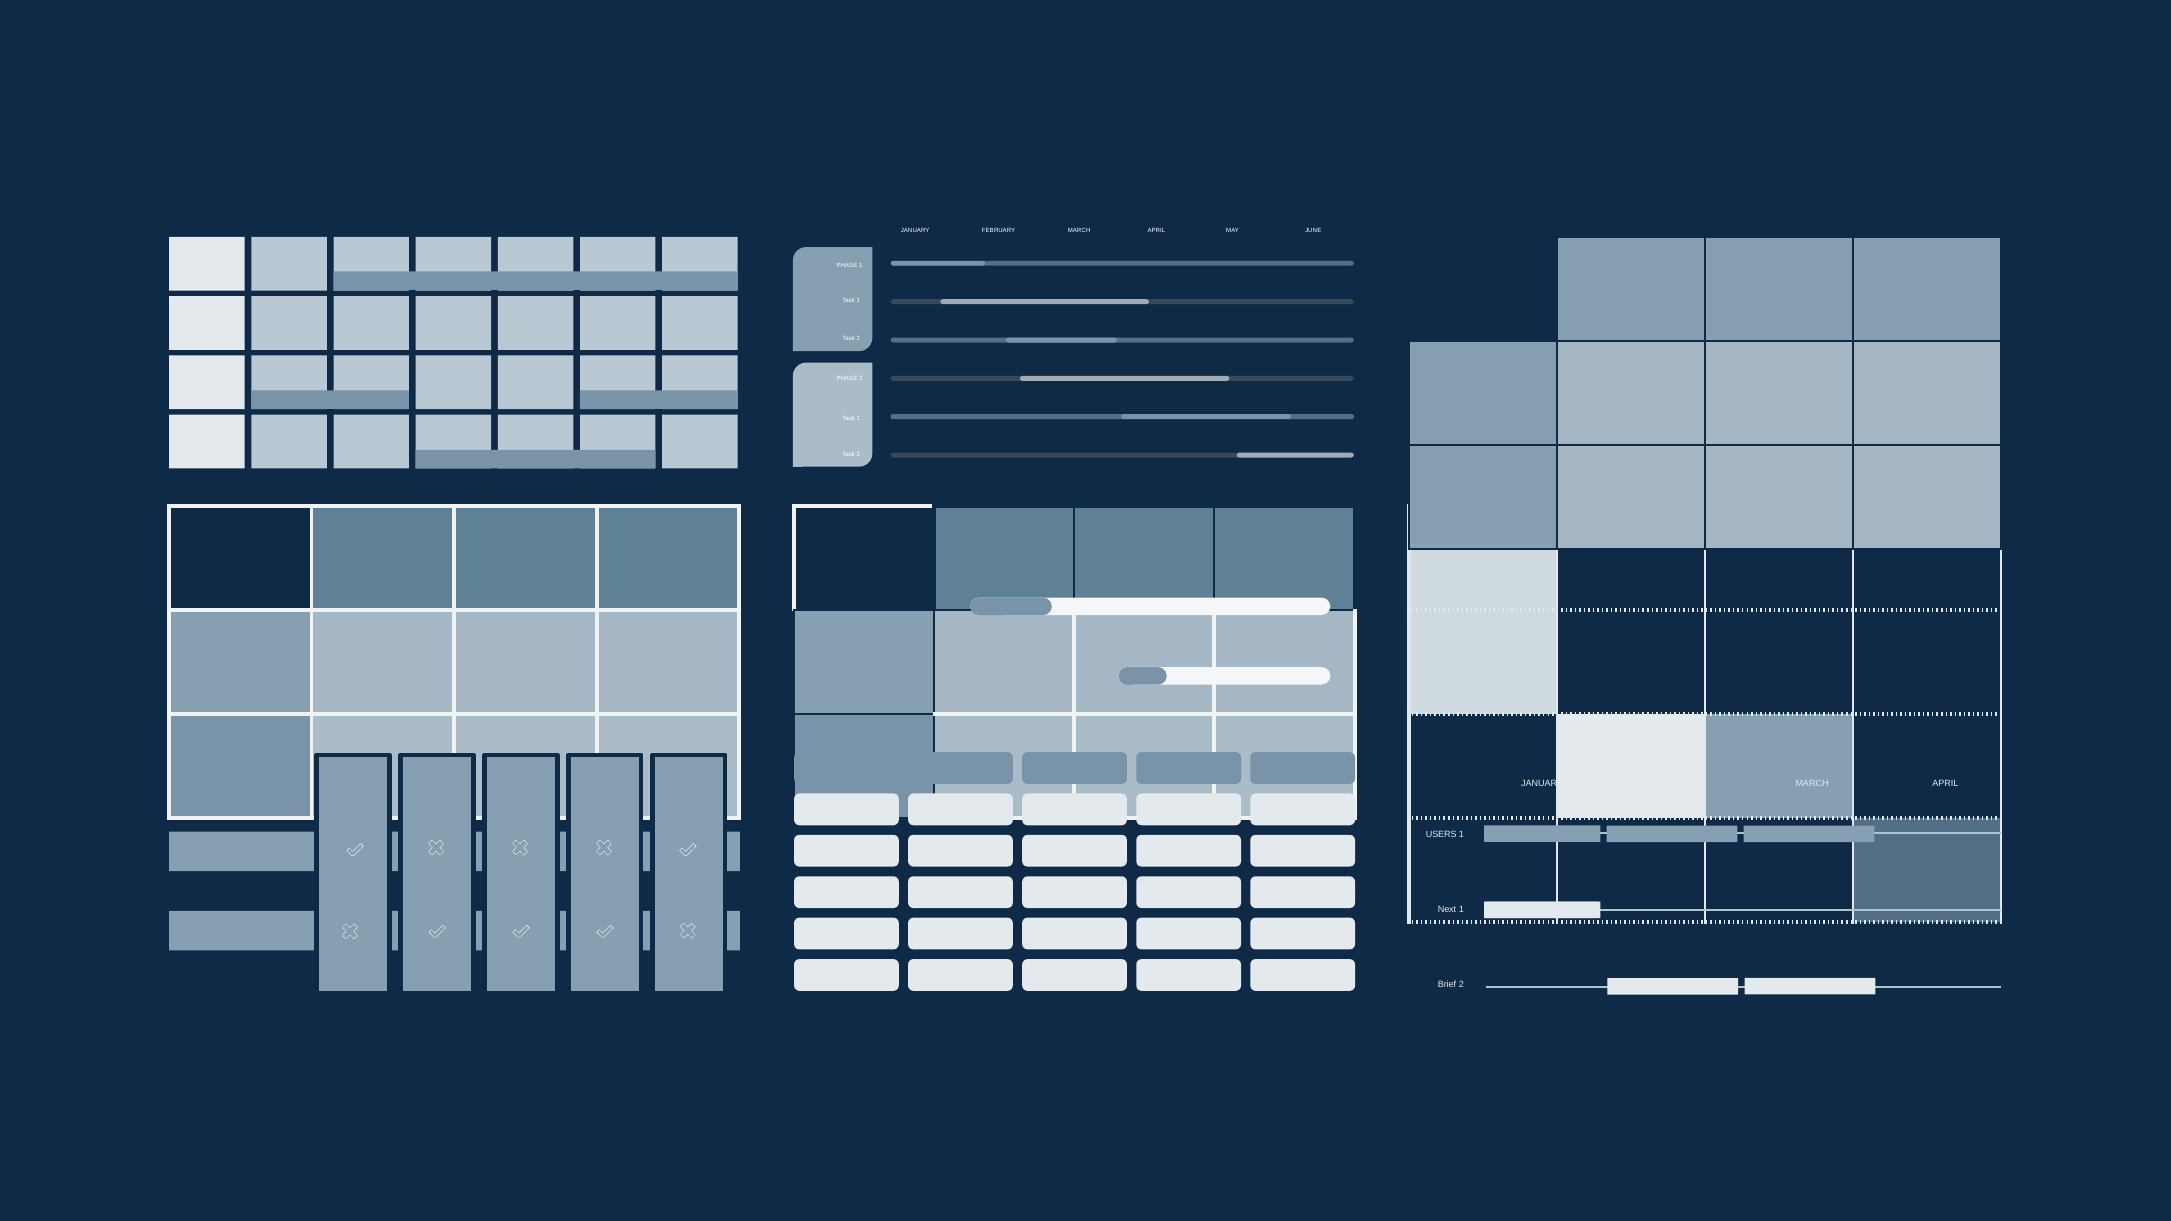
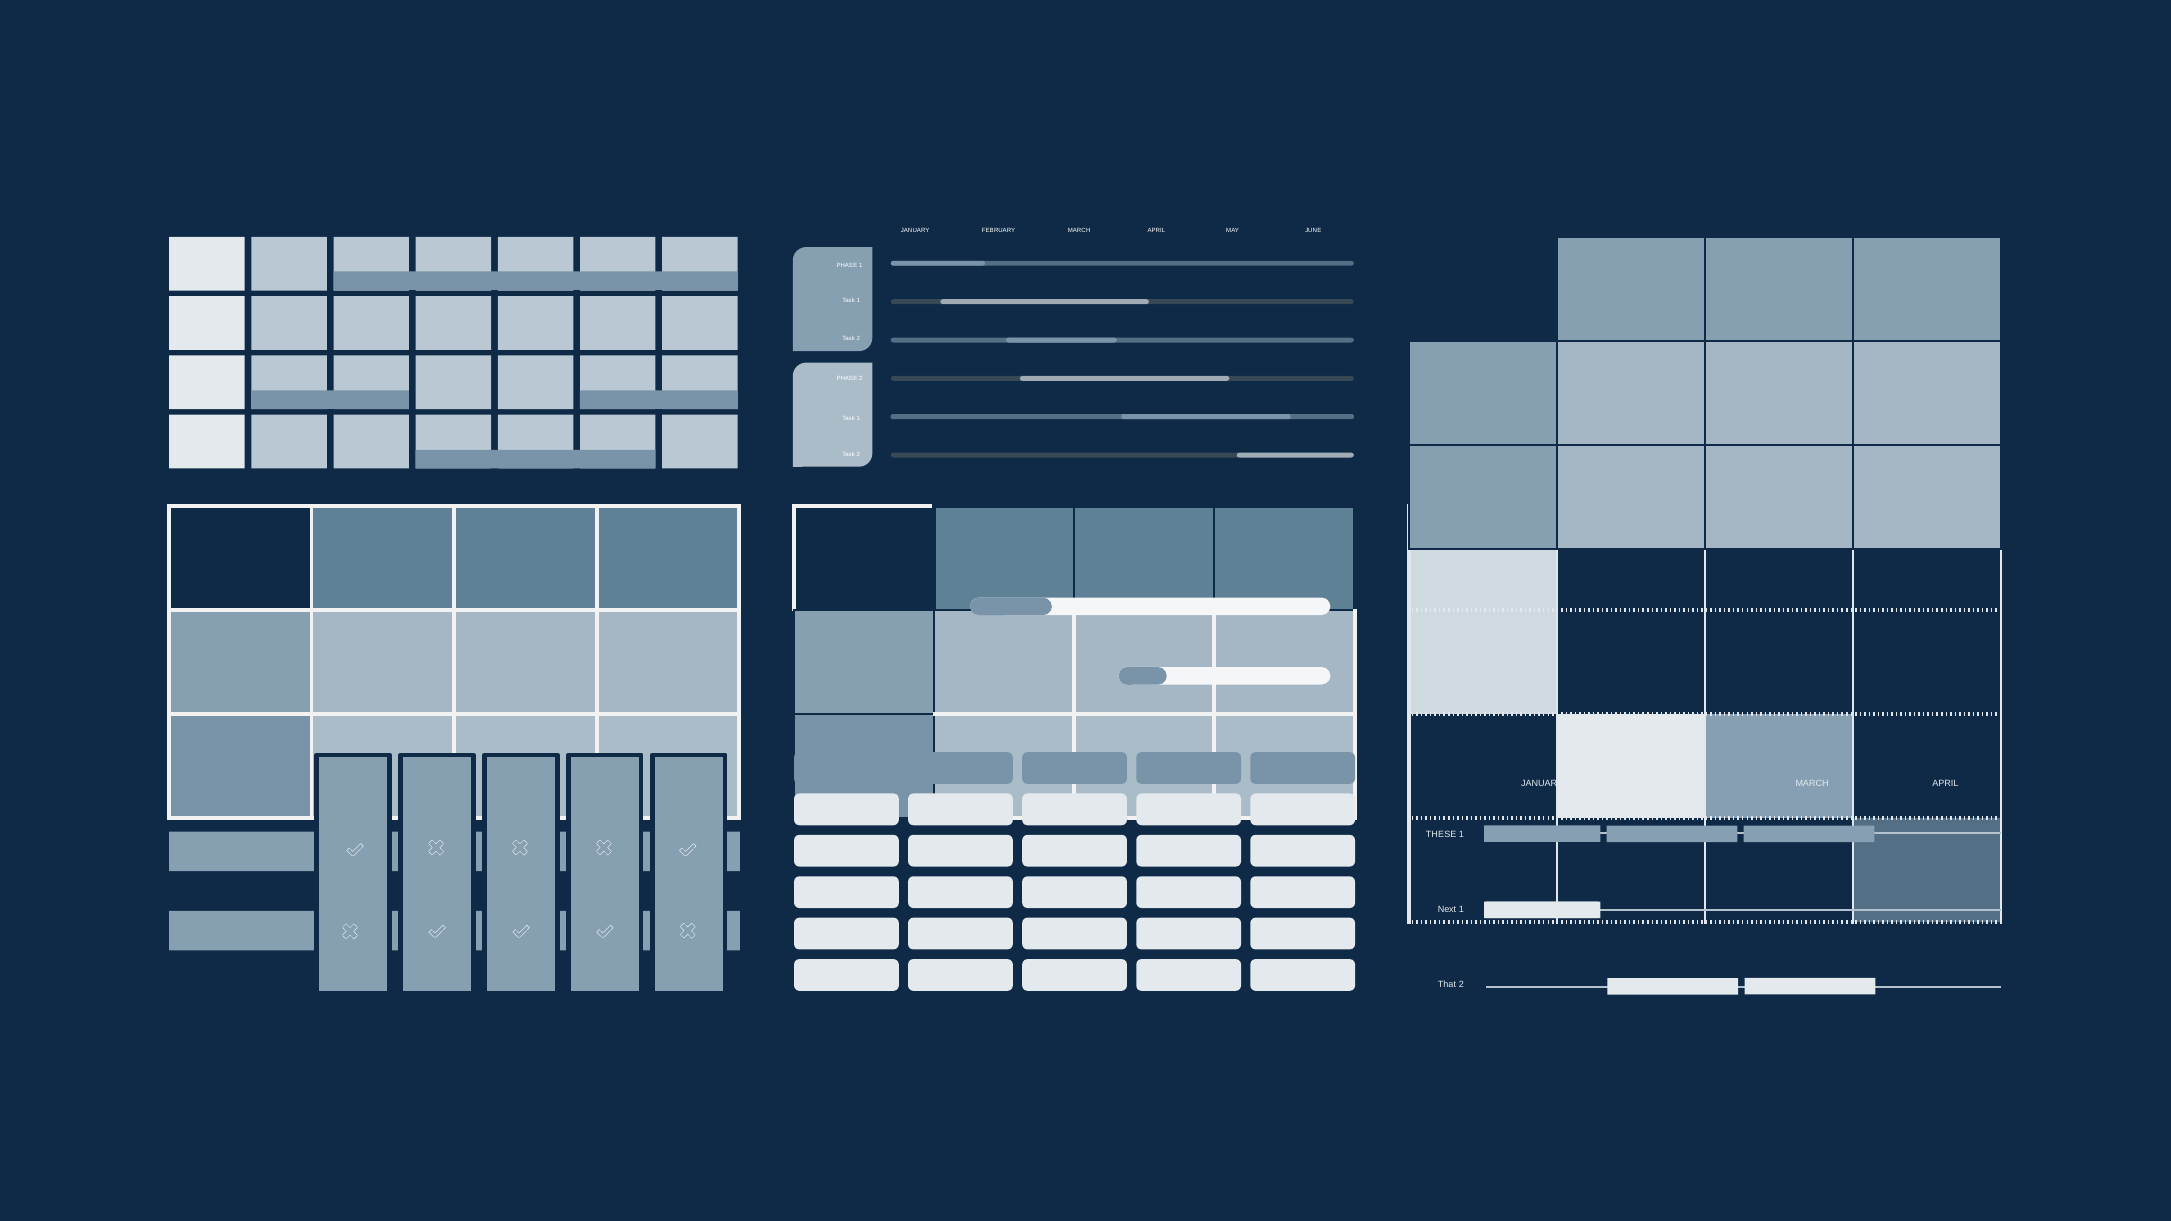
USERS: USERS -> THESE
Brief: Brief -> That
